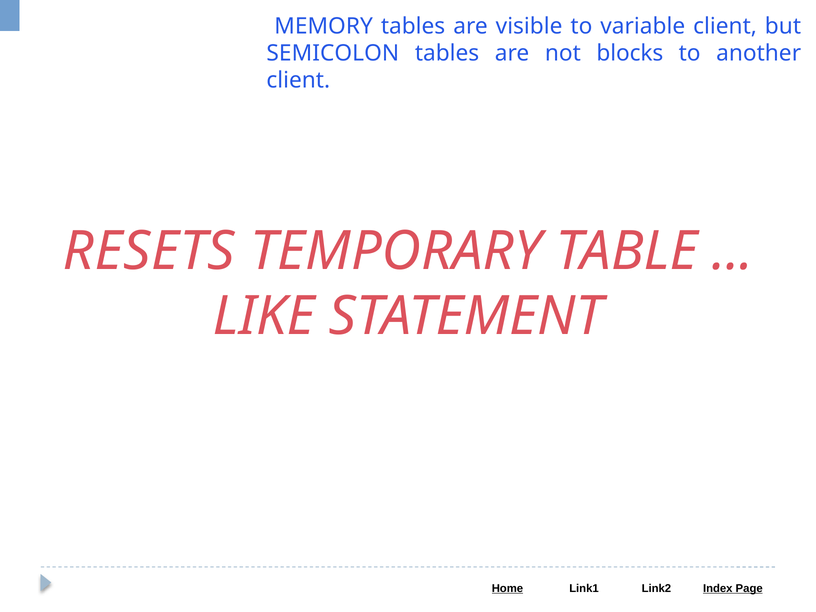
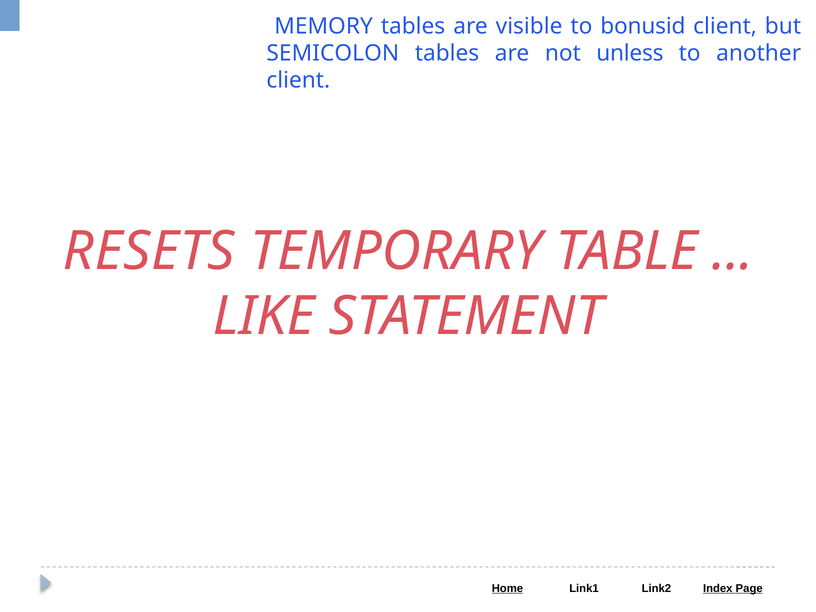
variable: variable -> bonusid
blocks: blocks -> unless
